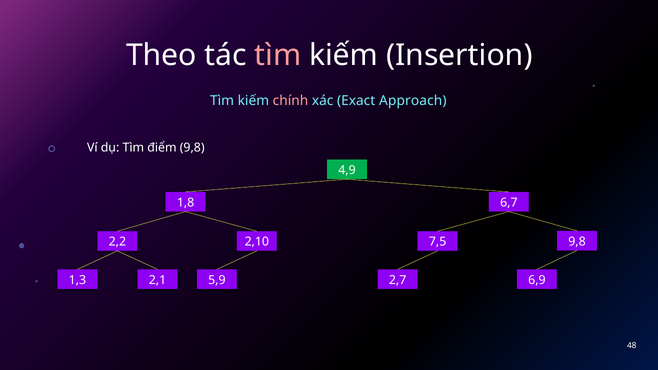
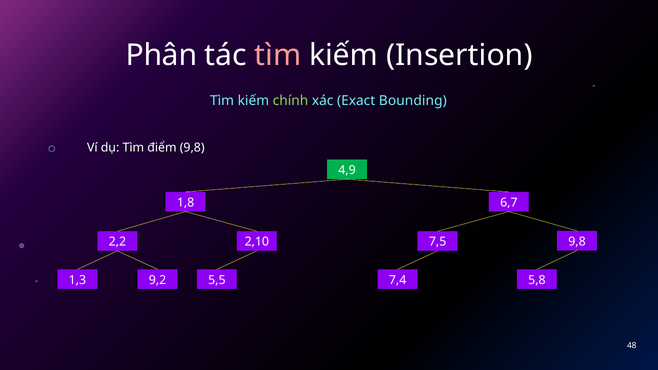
Theo: Theo -> Phân
chính colour: pink -> light green
Approach: Approach -> Bounding
2,1: 2,1 -> 9,2
5,9: 5,9 -> 5,5
2,7: 2,7 -> 7,4
6,9: 6,9 -> 5,8
